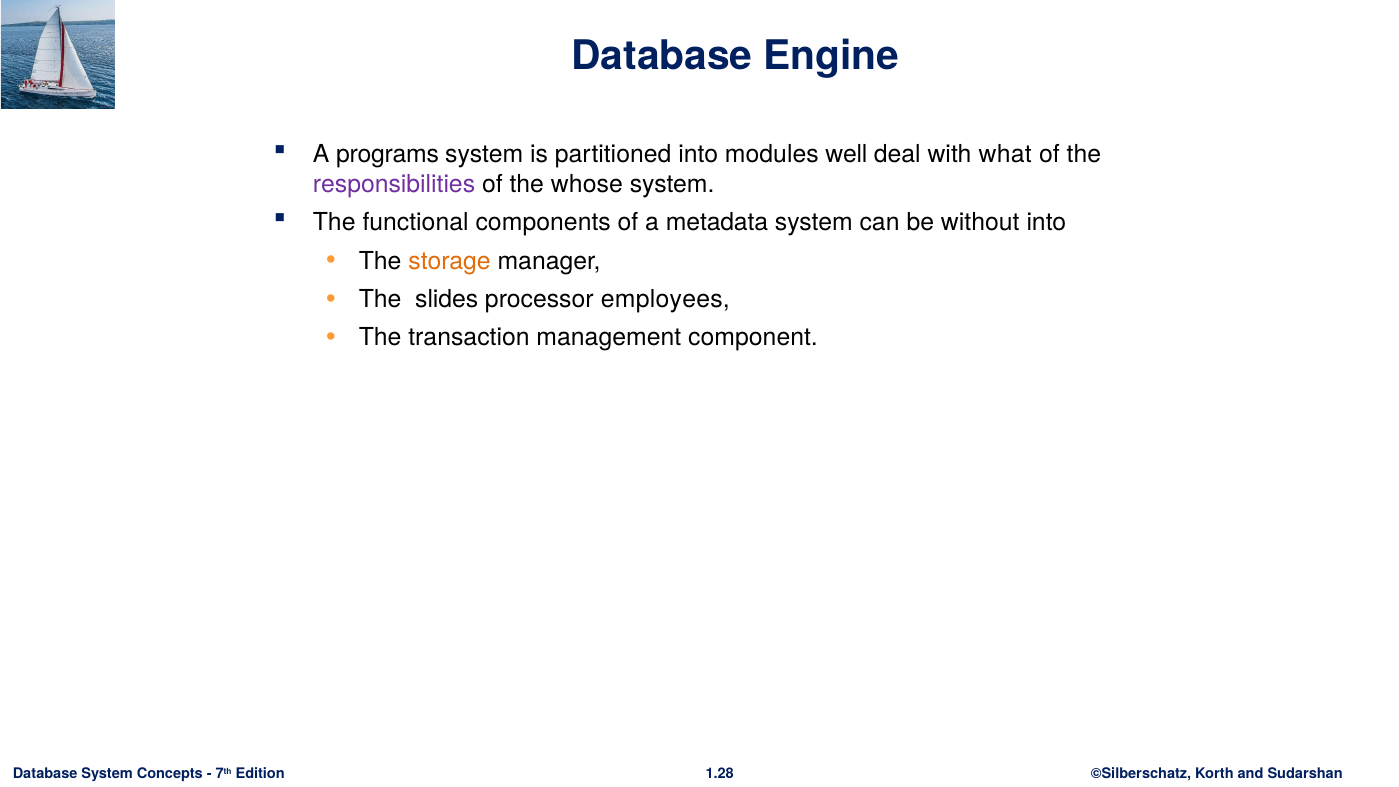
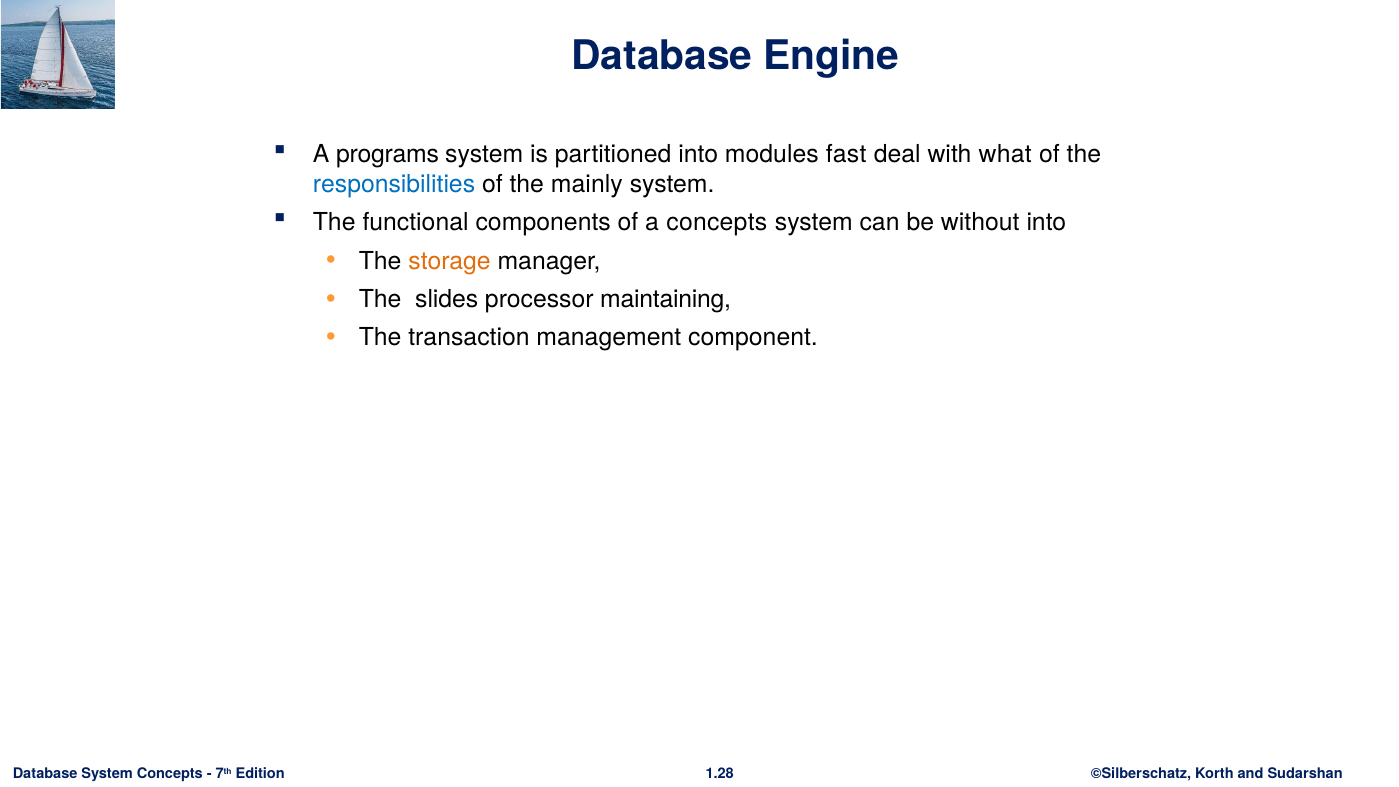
well: well -> fast
responsibilities colour: purple -> blue
whose: whose -> mainly
a metadata: metadata -> concepts
employees: employees -> maintaining
